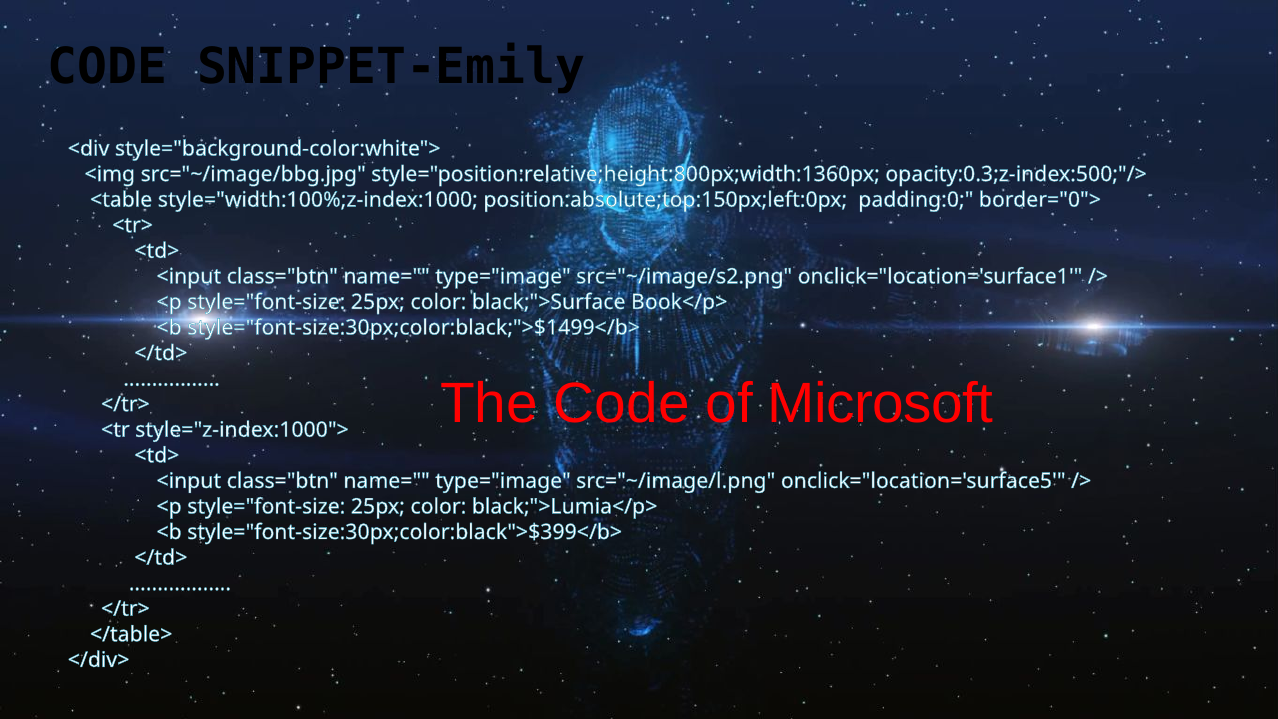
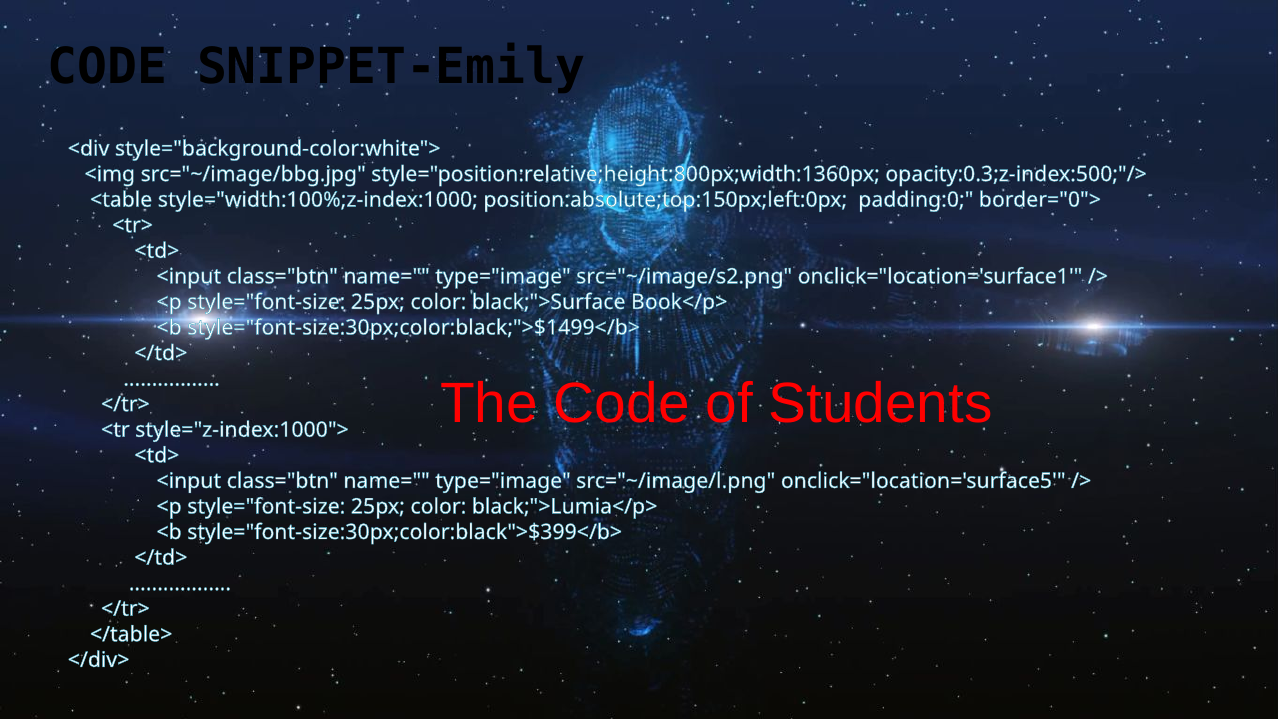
Microsoft: Microsoft -> Students
